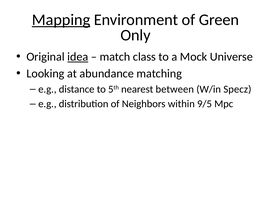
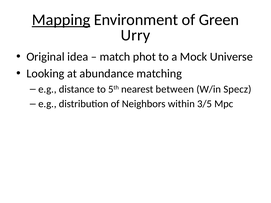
Only: Only -> Urry
idea underline: present -> none
class: class -> phot
9/5: 9/5 -> 3/5
